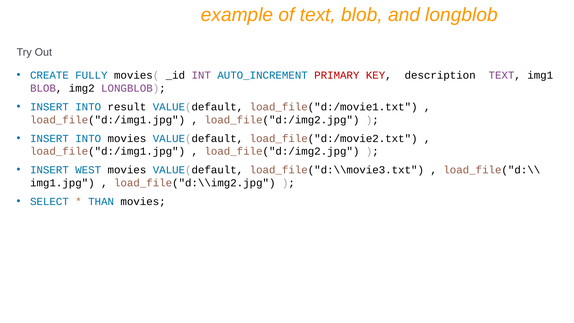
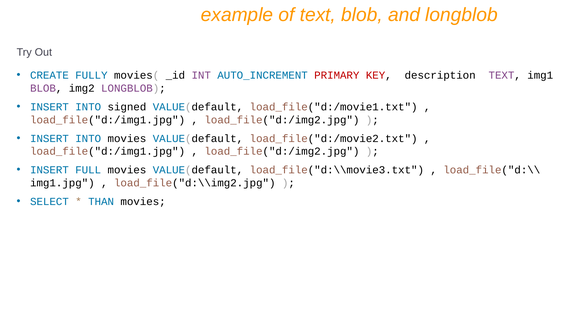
result: result -> signed
WEST: WEST -> FULL
